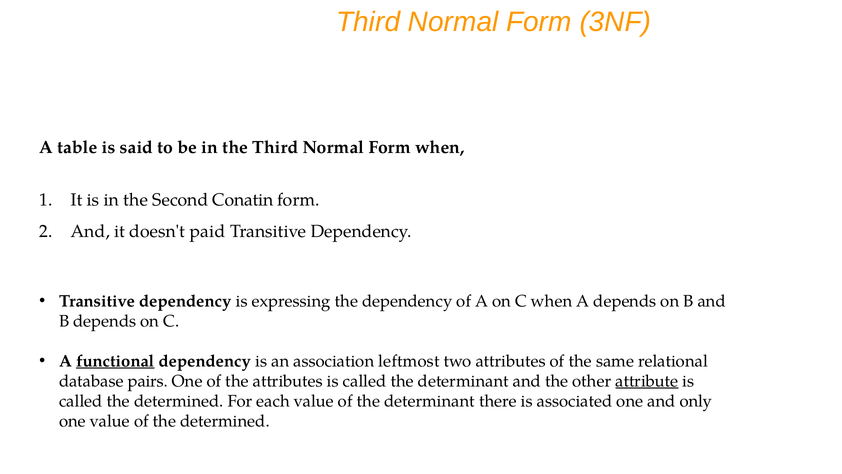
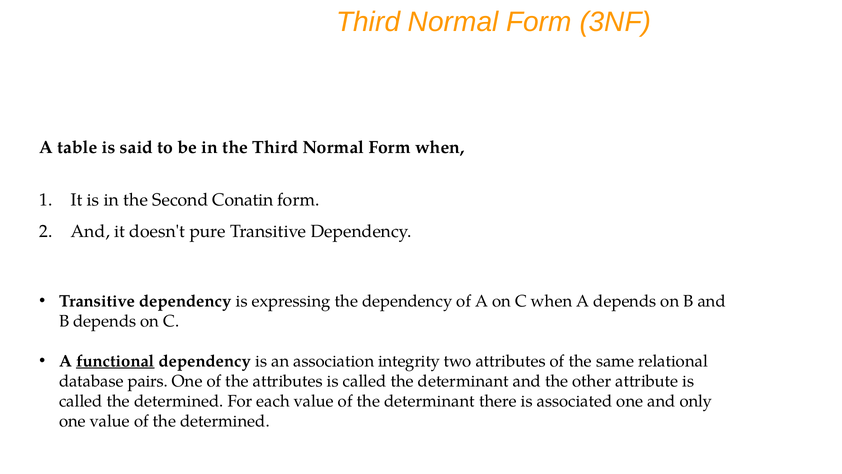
paid: paid -> pure
leftmost: leftmost -> integrity
attribute underline: present -> none
